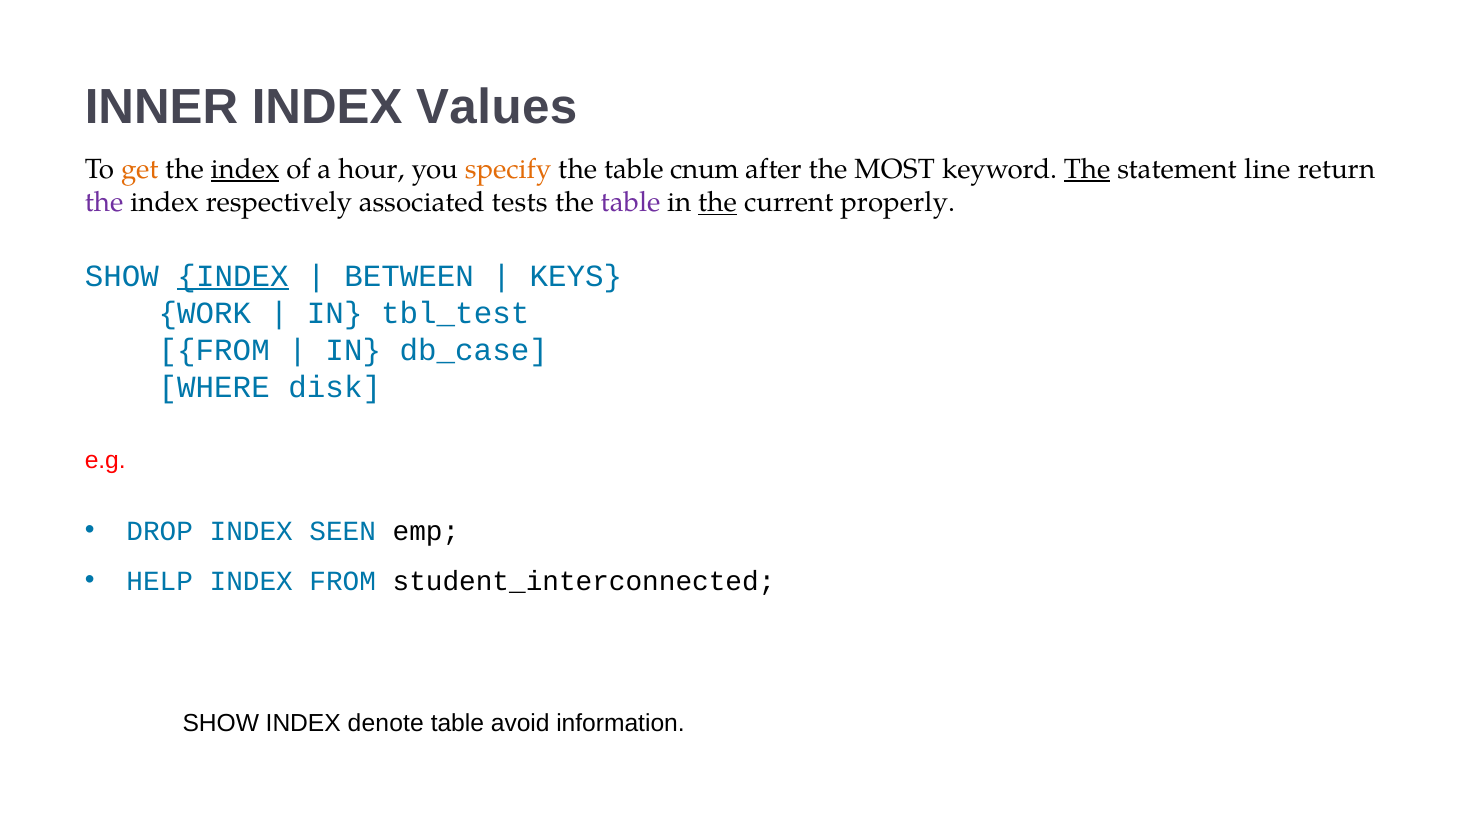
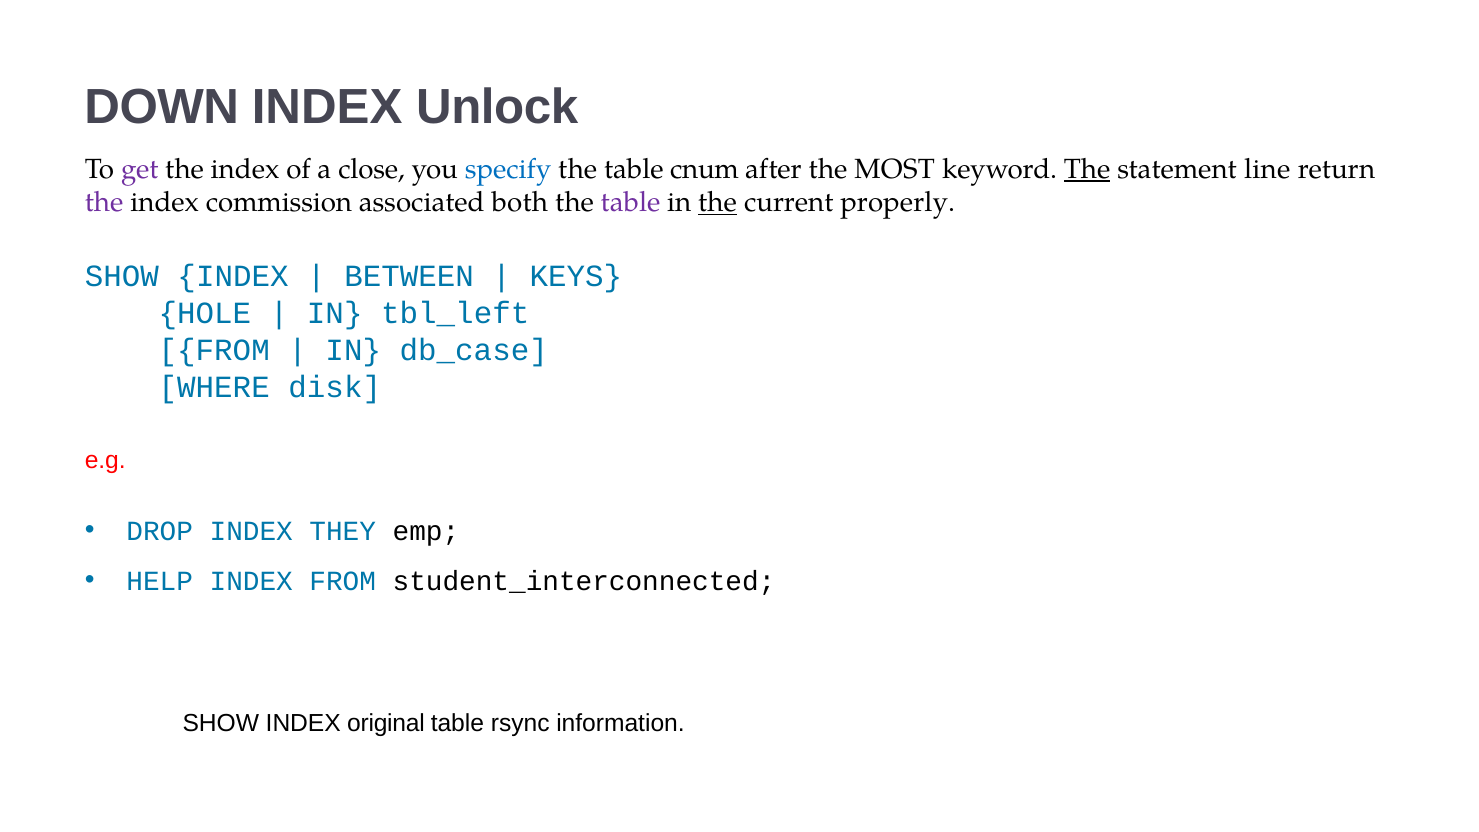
INNER: INNER -> DOWN
Values: Values -> Unlock
get colour: orange -> purple
index at (245, 169) underline: present -> none
hour: hour -> close
specify colour: orange -> blue
respectively: respectively -> commission
tests: tests -> both
INDEX at (233, 276) underline: present -> none
WORK: WORK -> HOLE
tbl_test: tbl_test -> tbl_left
SEEN: SEEN -> THEY
denote: denote -> original
avoid: avoid -> rsync
